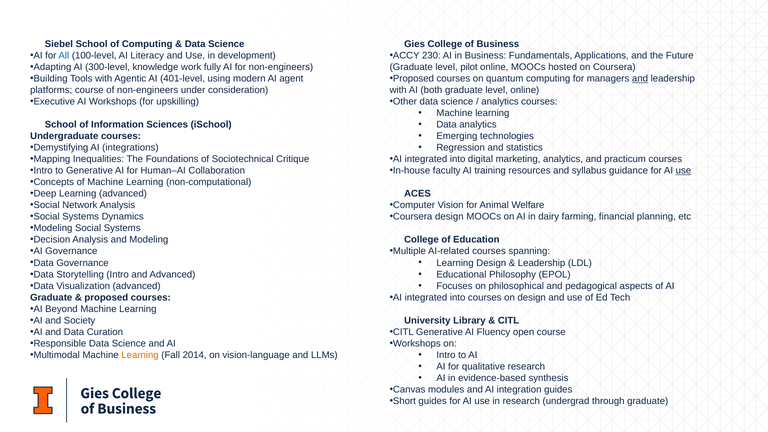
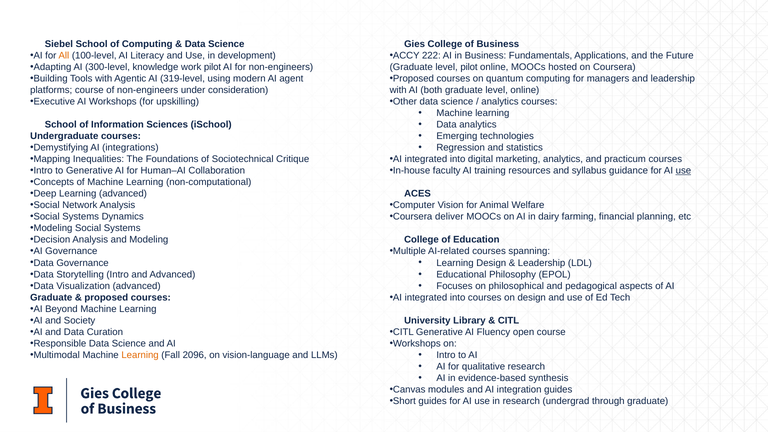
All colour: blue -> orange
230: 230 -> 222
work fully: fully -> pilot
401-level: 401-level -> 319-level
and at (640, 79) underline: present -> none
Coursera design: design -> deliver
2014: 2014 -> 2096
